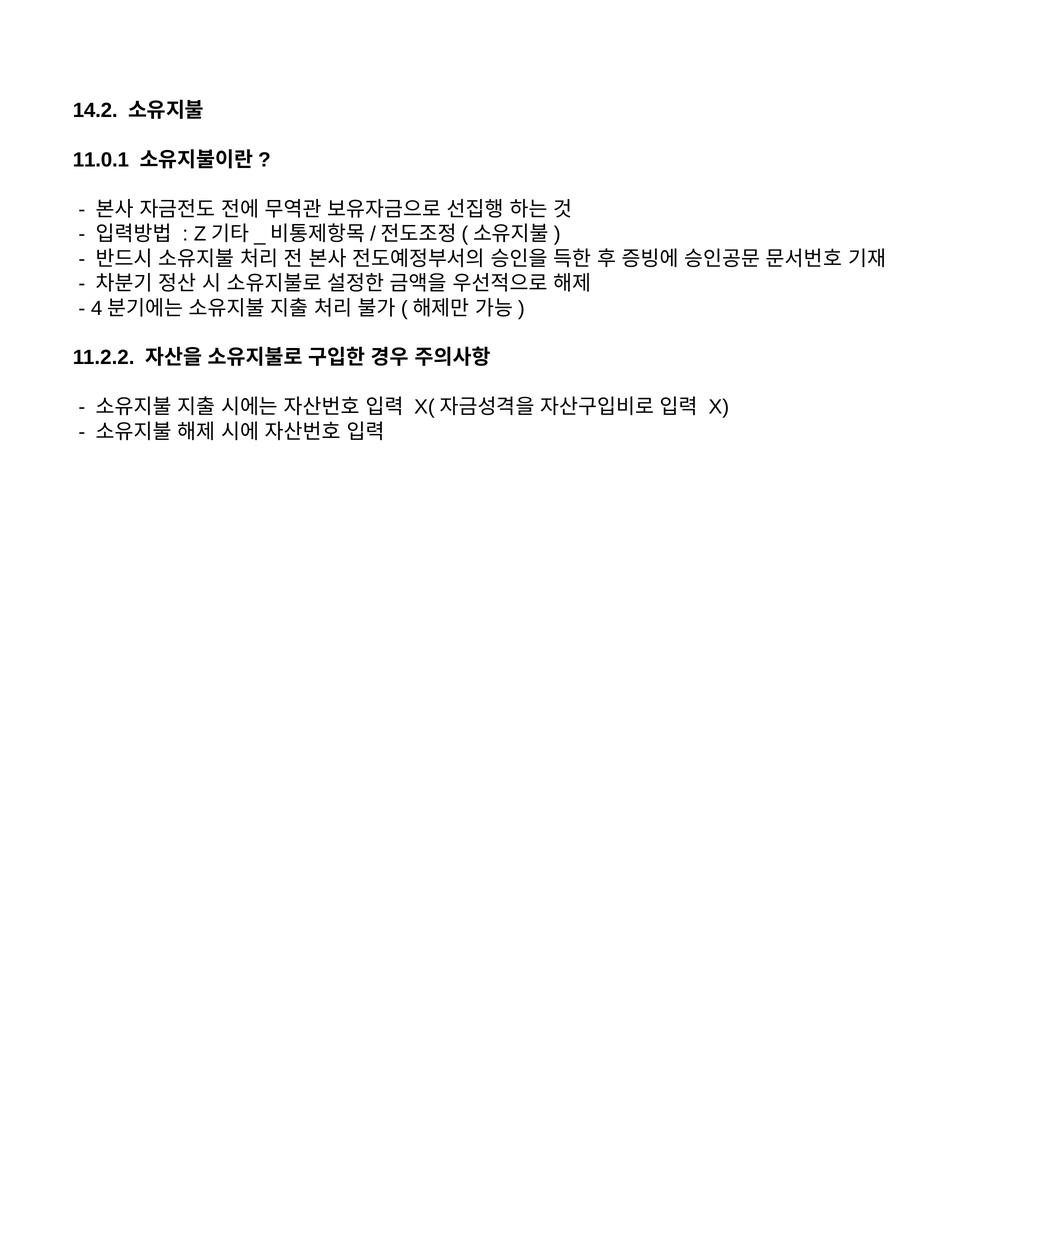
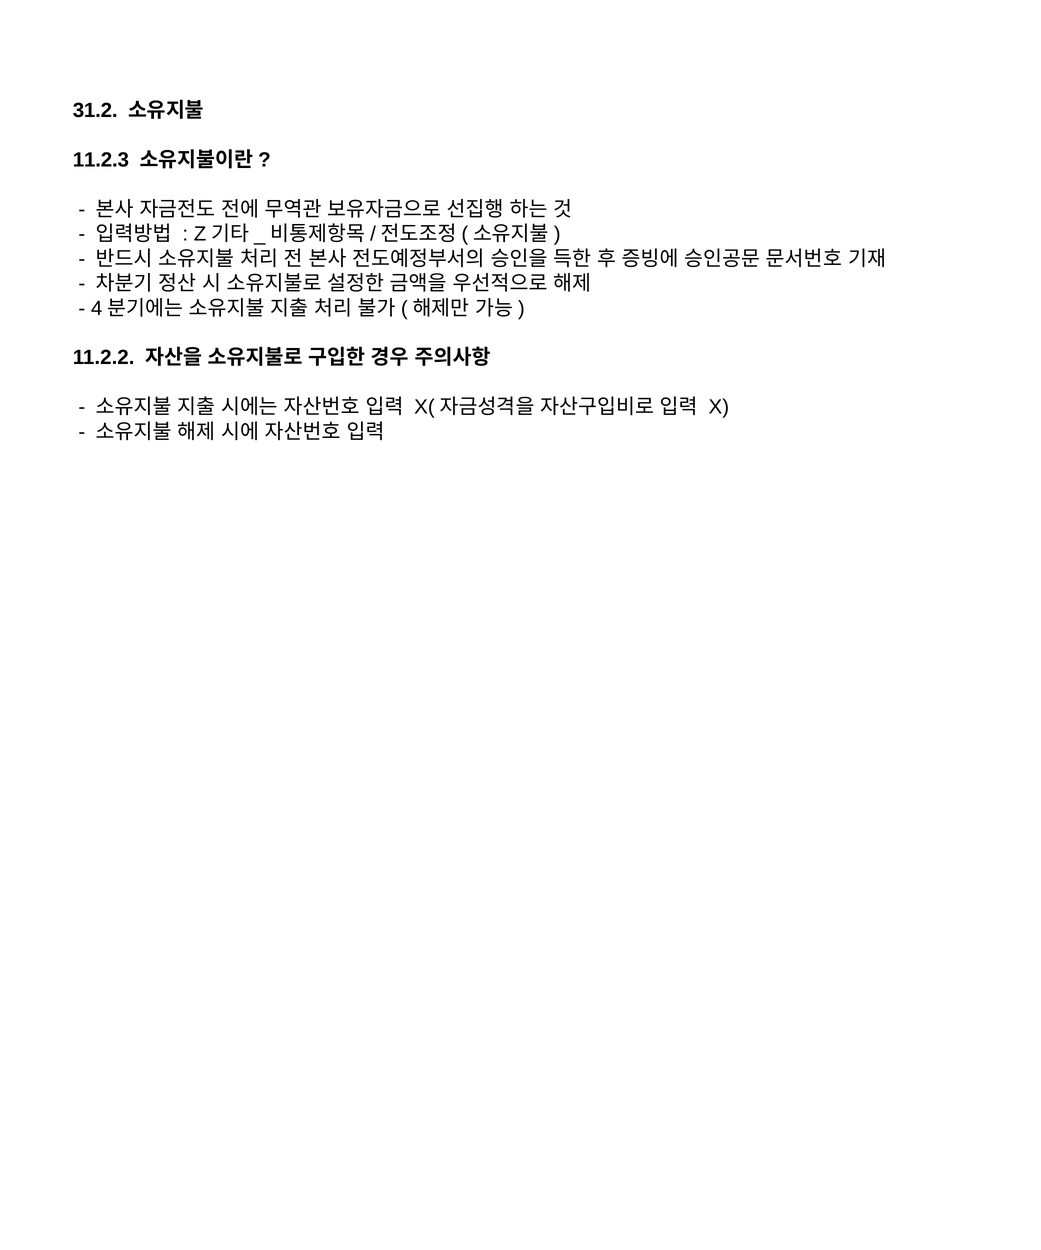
14.2: 14.2 -> 31.2
11.0.1: 11.0.1 -> 11.2.3
